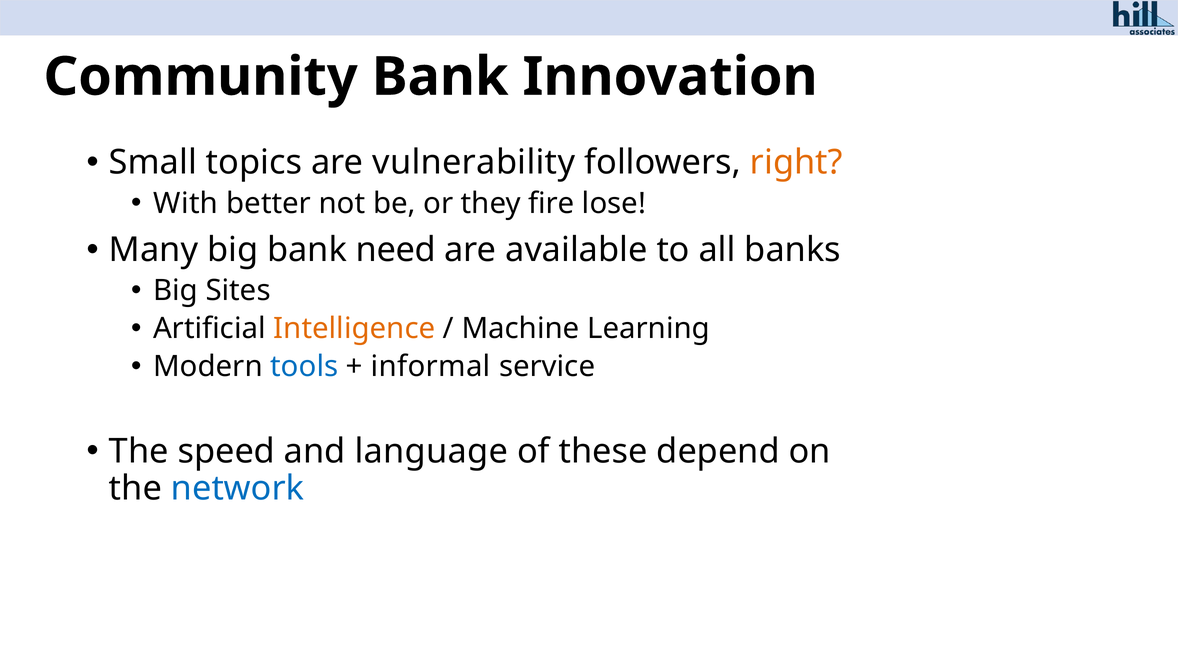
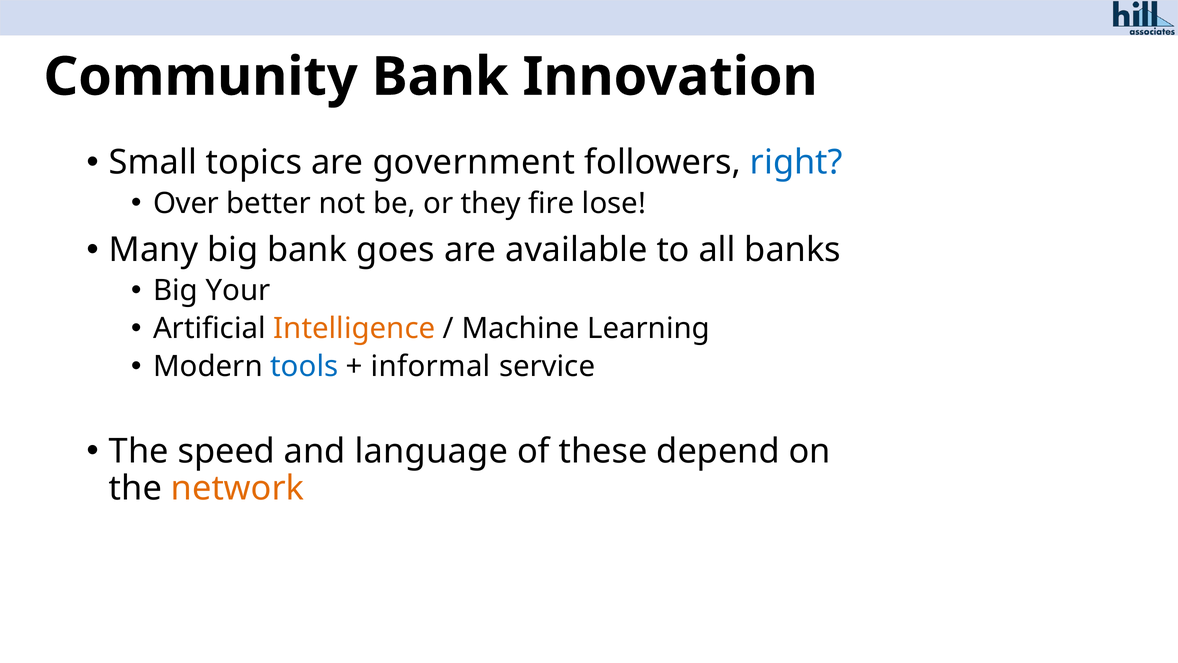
vulnerability: vulnerability -> government
right colour: orange -> blue
With: With -> Over
need: need -> goes
Sites: Sites -> Your
network colour: blue -> orange
